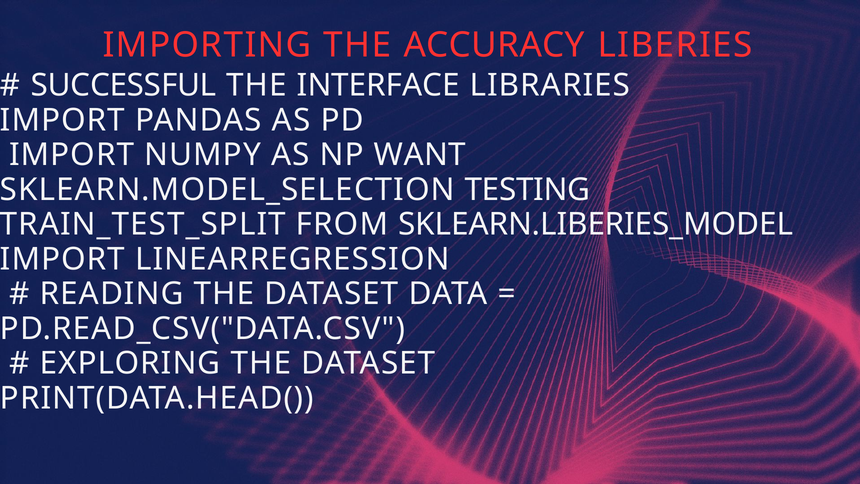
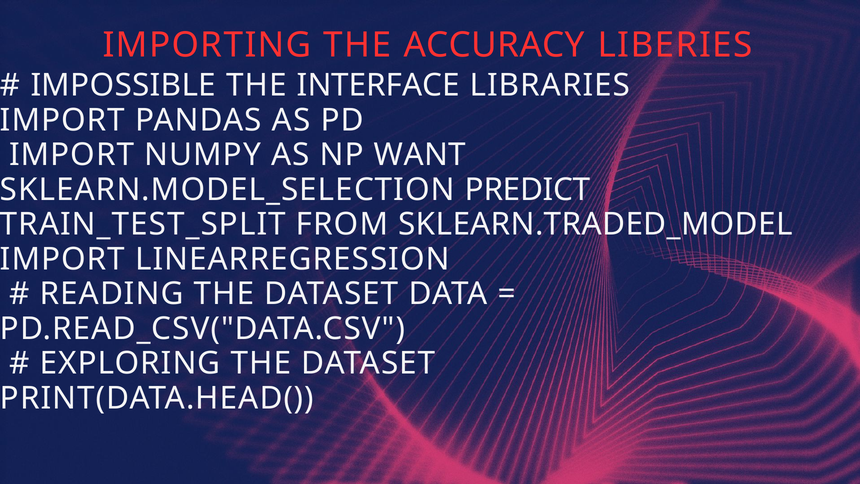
SUCCESSFUL: SUCCESSFUL -> IMPOSSIBLE
TESTING: TESTING -> PREDICT
SKLEARN.LIBERIES_MODEL: SKLEARN.LIBERIES_MODEL -> SKLEARN.TRADED_MODEL
